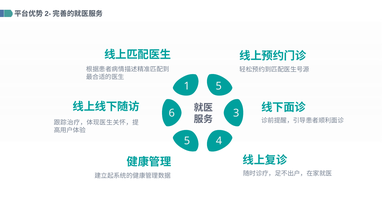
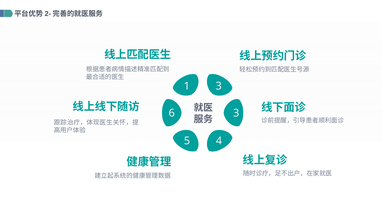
1 5: 5 -> 3
